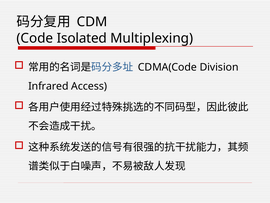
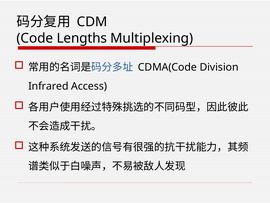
Isolated: Isolated -> Lengths
